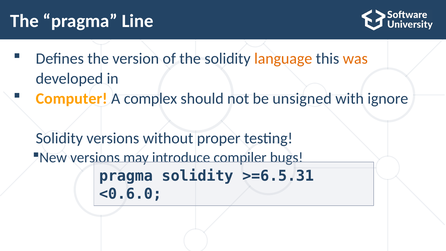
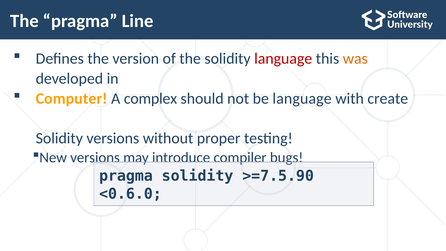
language at (283, 59) colour: orange -> red
be unsigned: unsigned -> language
ignore: ignore -> create
>=6.5.31: >=6.5.31 -> >=7.5.90
